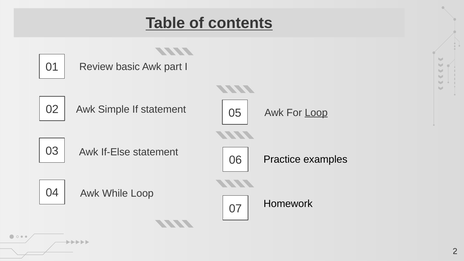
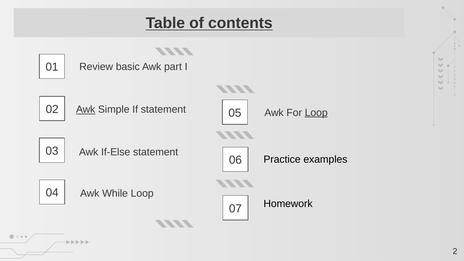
Awk at (86, 109) underline: none -> present
